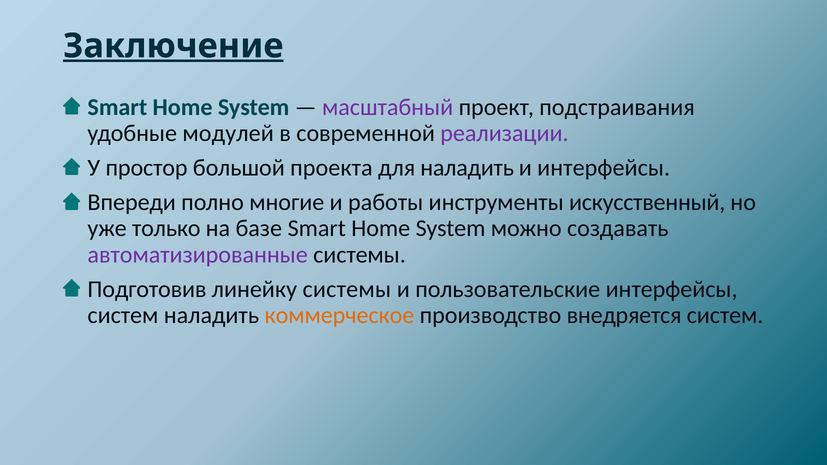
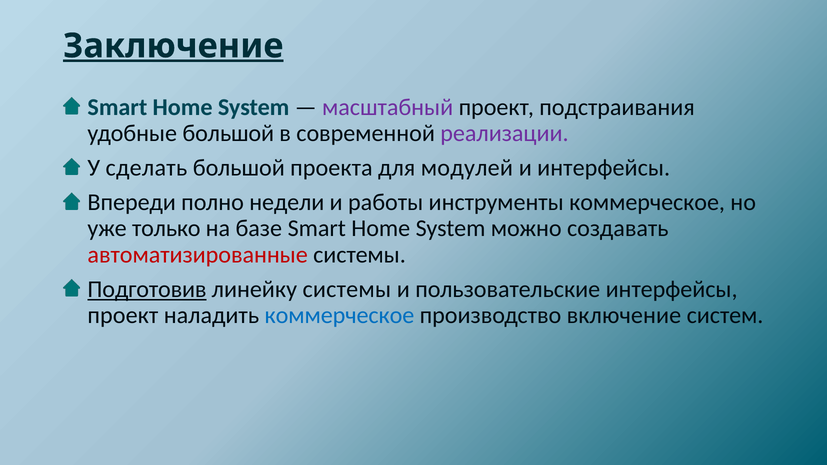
удобные модулей: модулей -> большой
простор: простор -> сделать
для наладить: наладить -> модулей
многие: многие -> недели
инструменты искусственный: искусственный -> коммерческое
автоматизированные colour: purple -> red
Подготовив underline: none -> present
систем at (123, 315): систем -> проект
коммерческое at (339, 315) colour: orange -> blue
внедряется: внедряется -> включение
